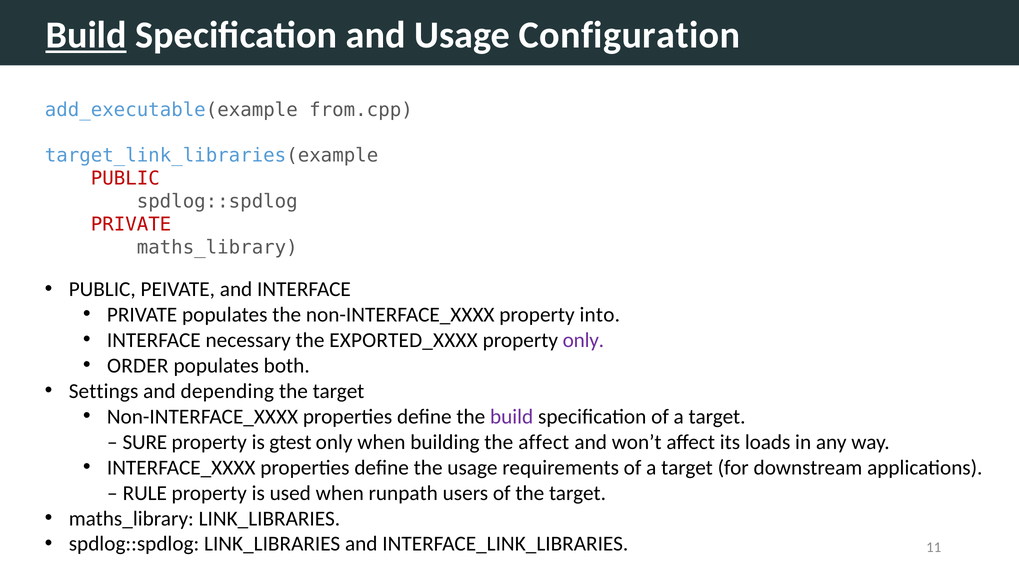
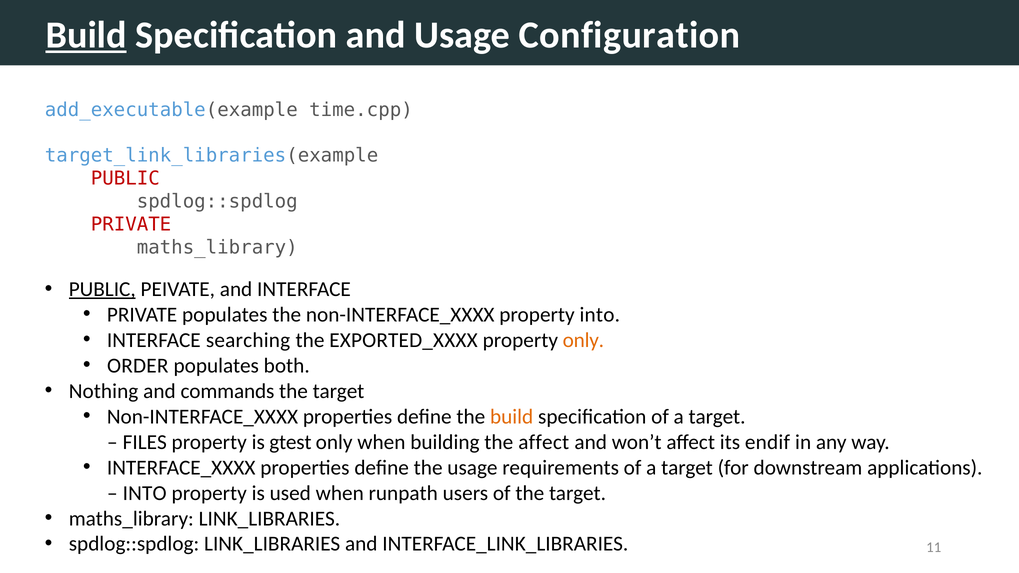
from.cpp: from.cpp -> time.cpp
PUBLIC at (102, 289) underline: none -> present
necessary: necessary -> searching
only at (583, 340) colour: purple -> orange
Settings: Settings -> Nothing
depending: depending -> commands
build at (512, 417) colour: purple -> orange
SURE: SURE -> FILES
loads: loads -> endif
RULE at (145, 493): RULE -> INTO
